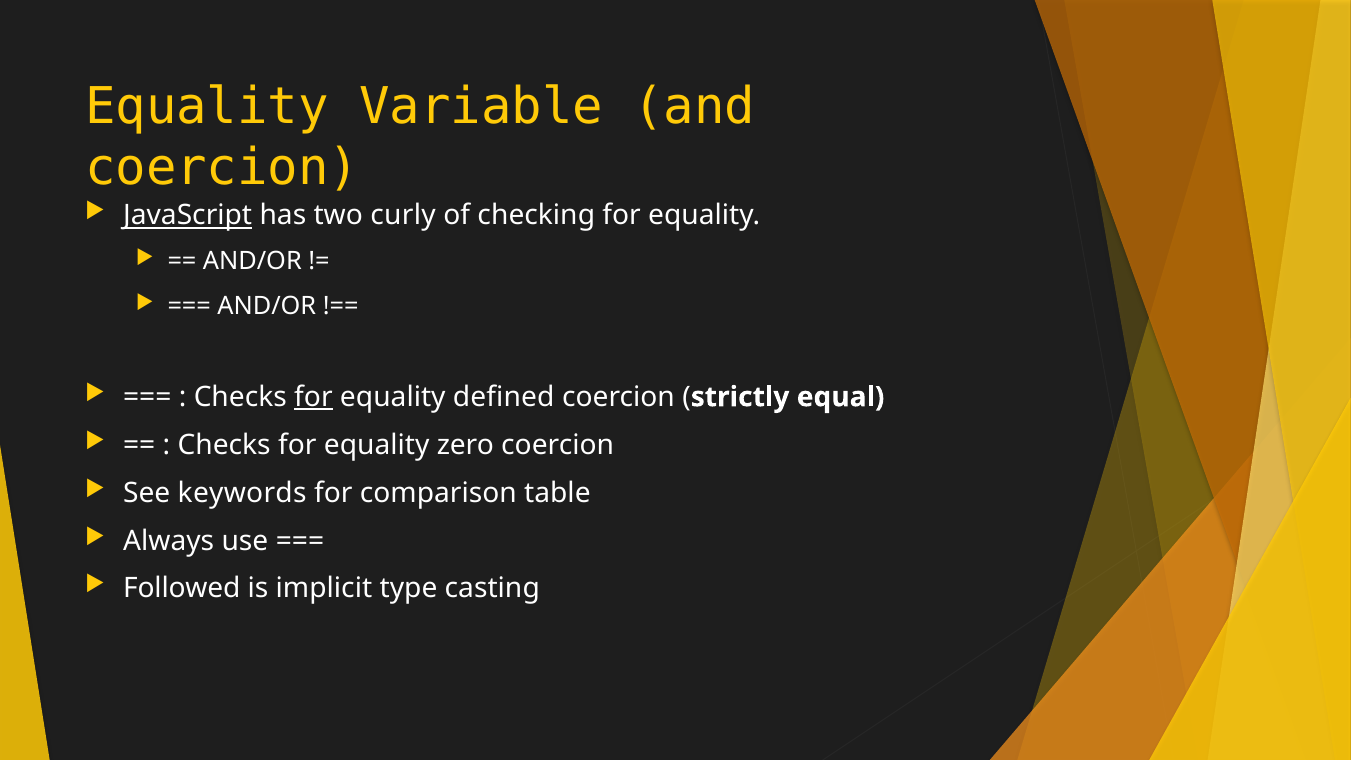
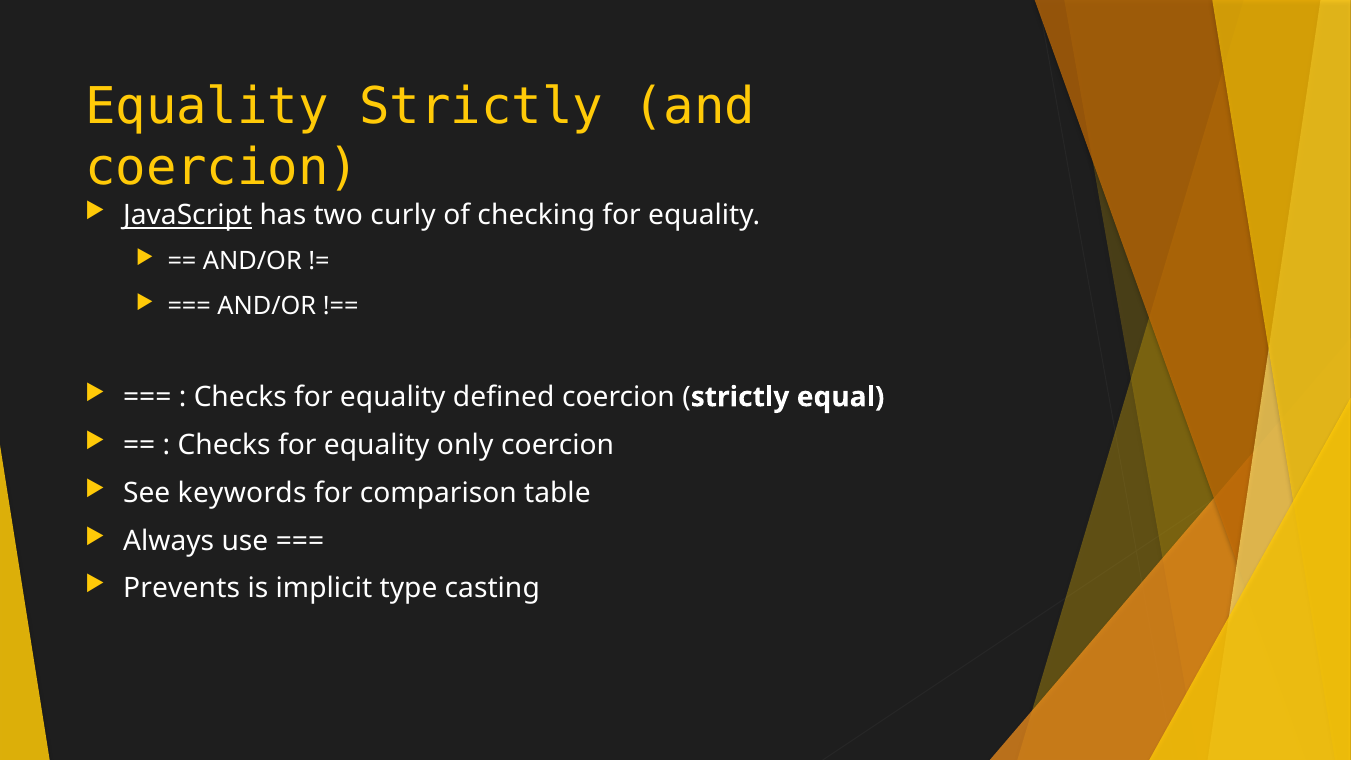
Equality Variable: Variable -> Strictly
for at (313, 397) underline: present -> none
zero: zero -> only
Followed: Followed -> Prevents
